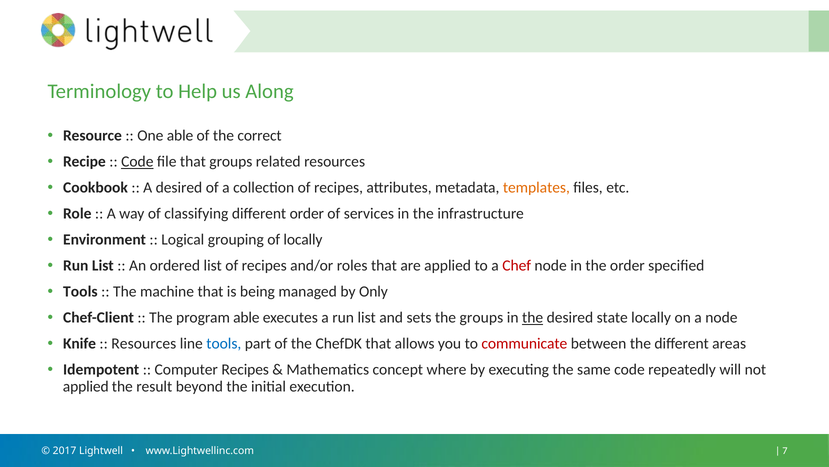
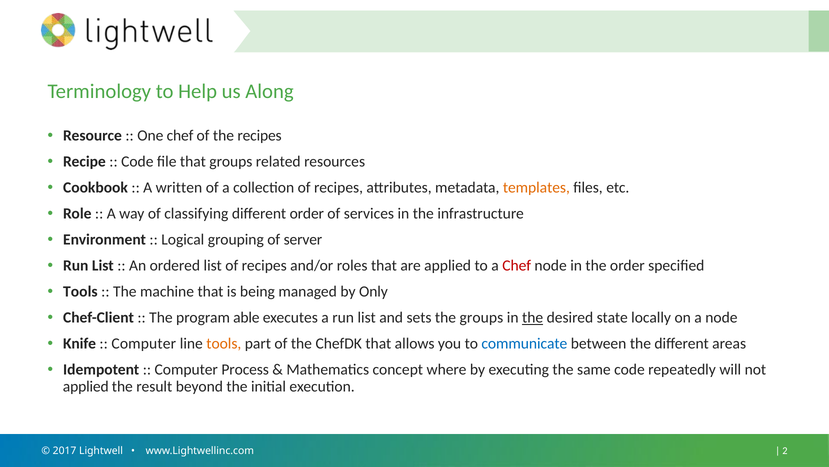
One able: able -> chef
the correct: correct -> recipes
Code at (137, 161) underline: present -> none
A desired: desired -> written
of locally: locally -> server
Resources at (144, 343): Resources -> Computer
tools at (224, 343) colour: blue -> orange
communicate colour: red -> blue
Computer Recipes: Recipes -> Process
7: 7 -> 2
